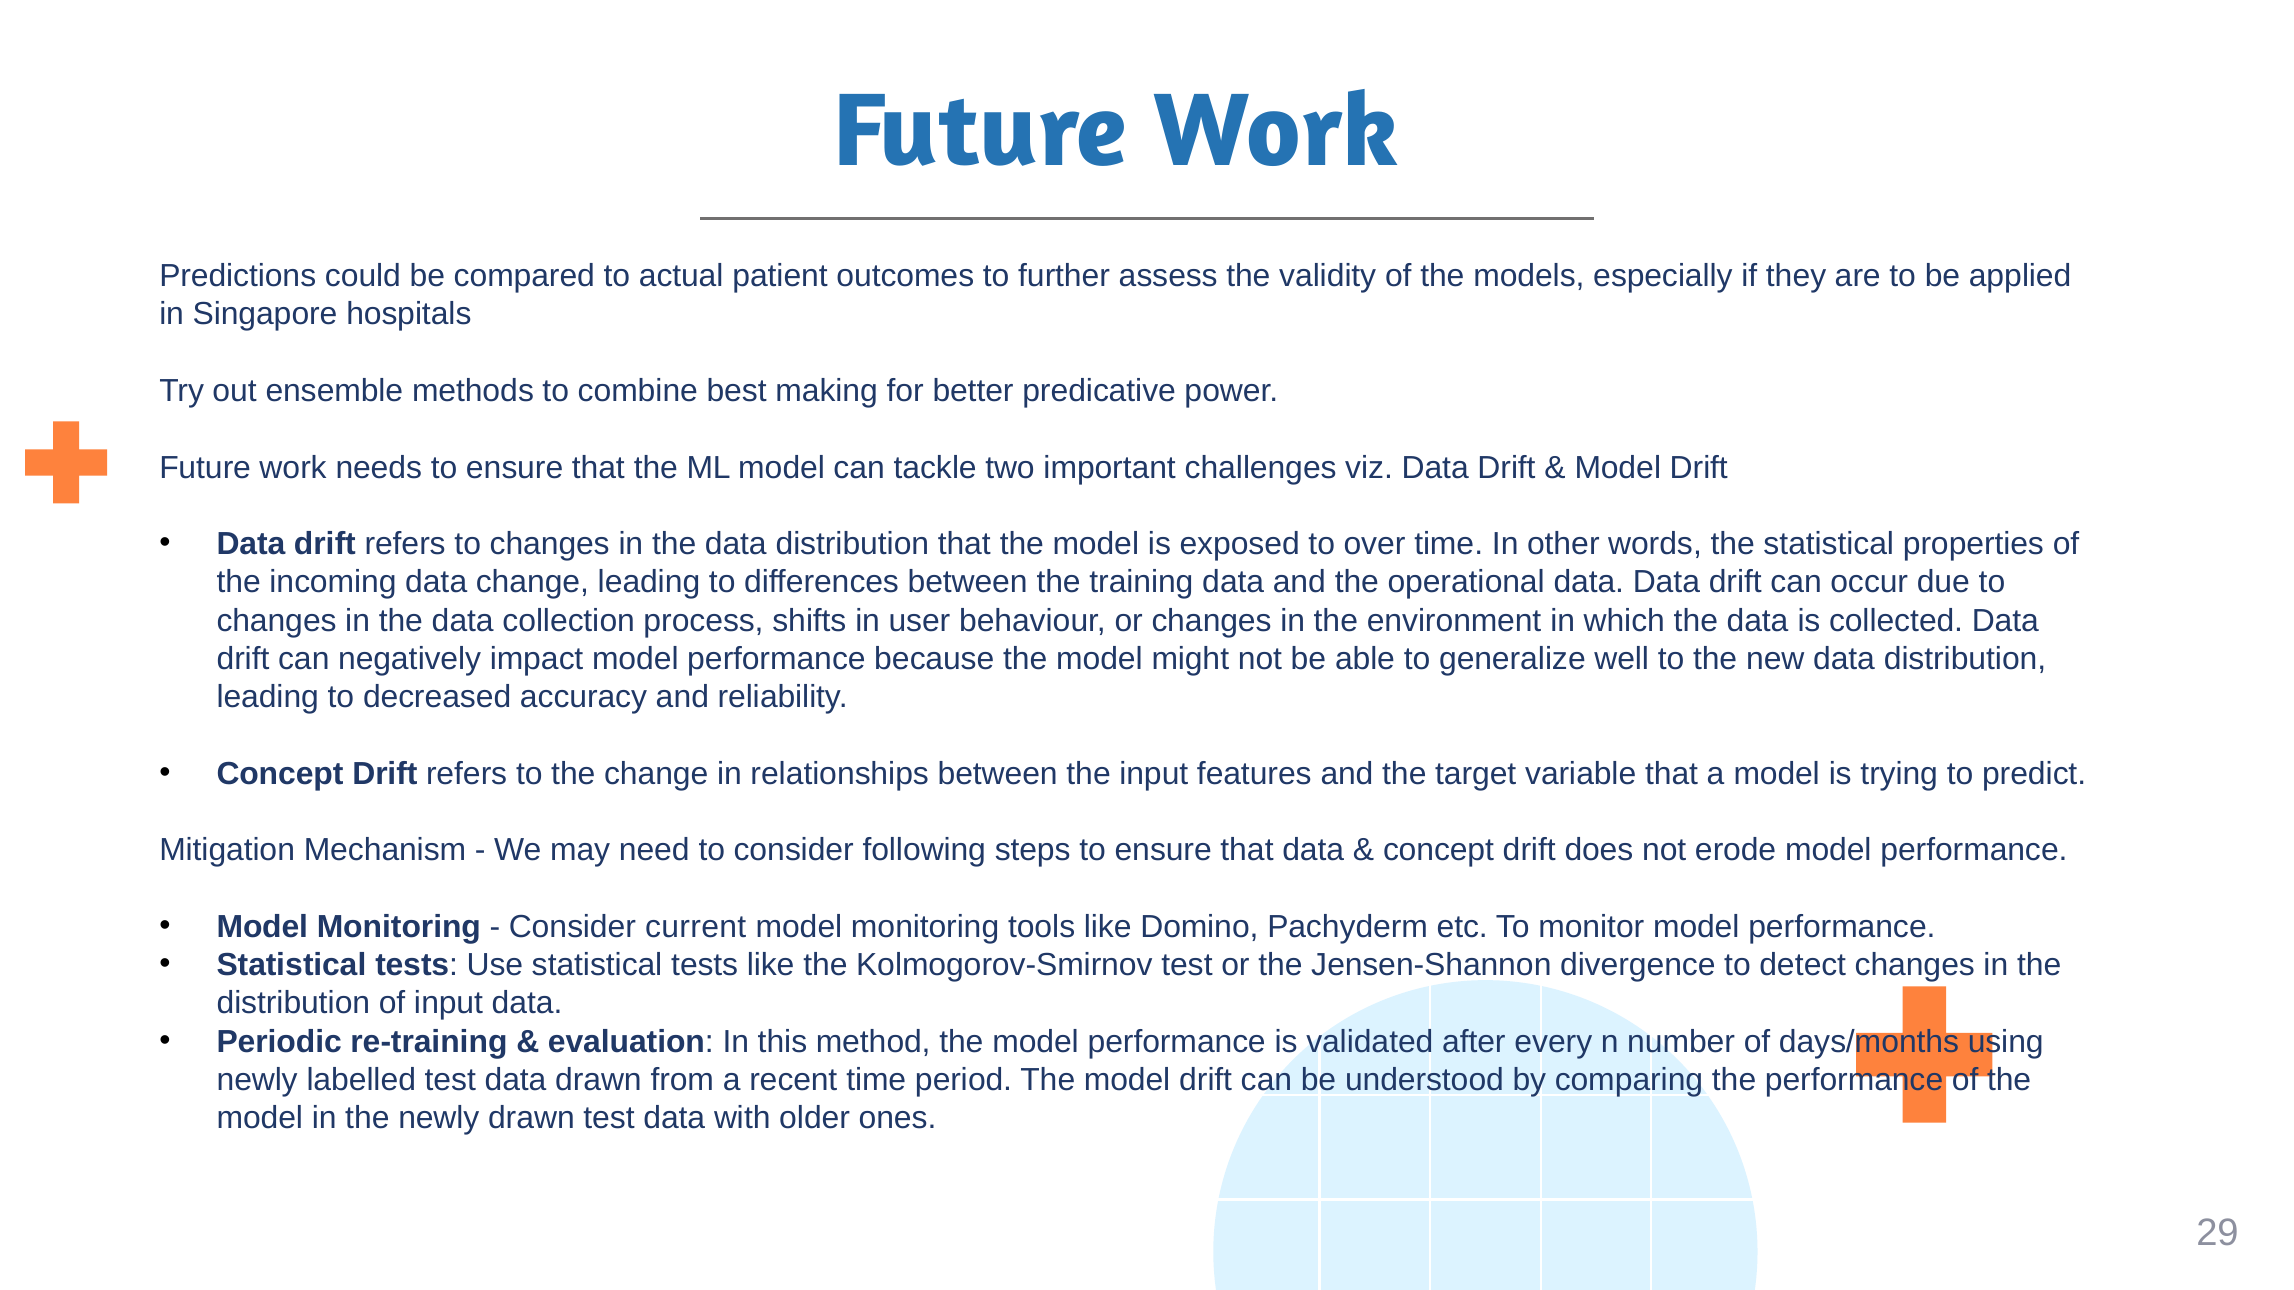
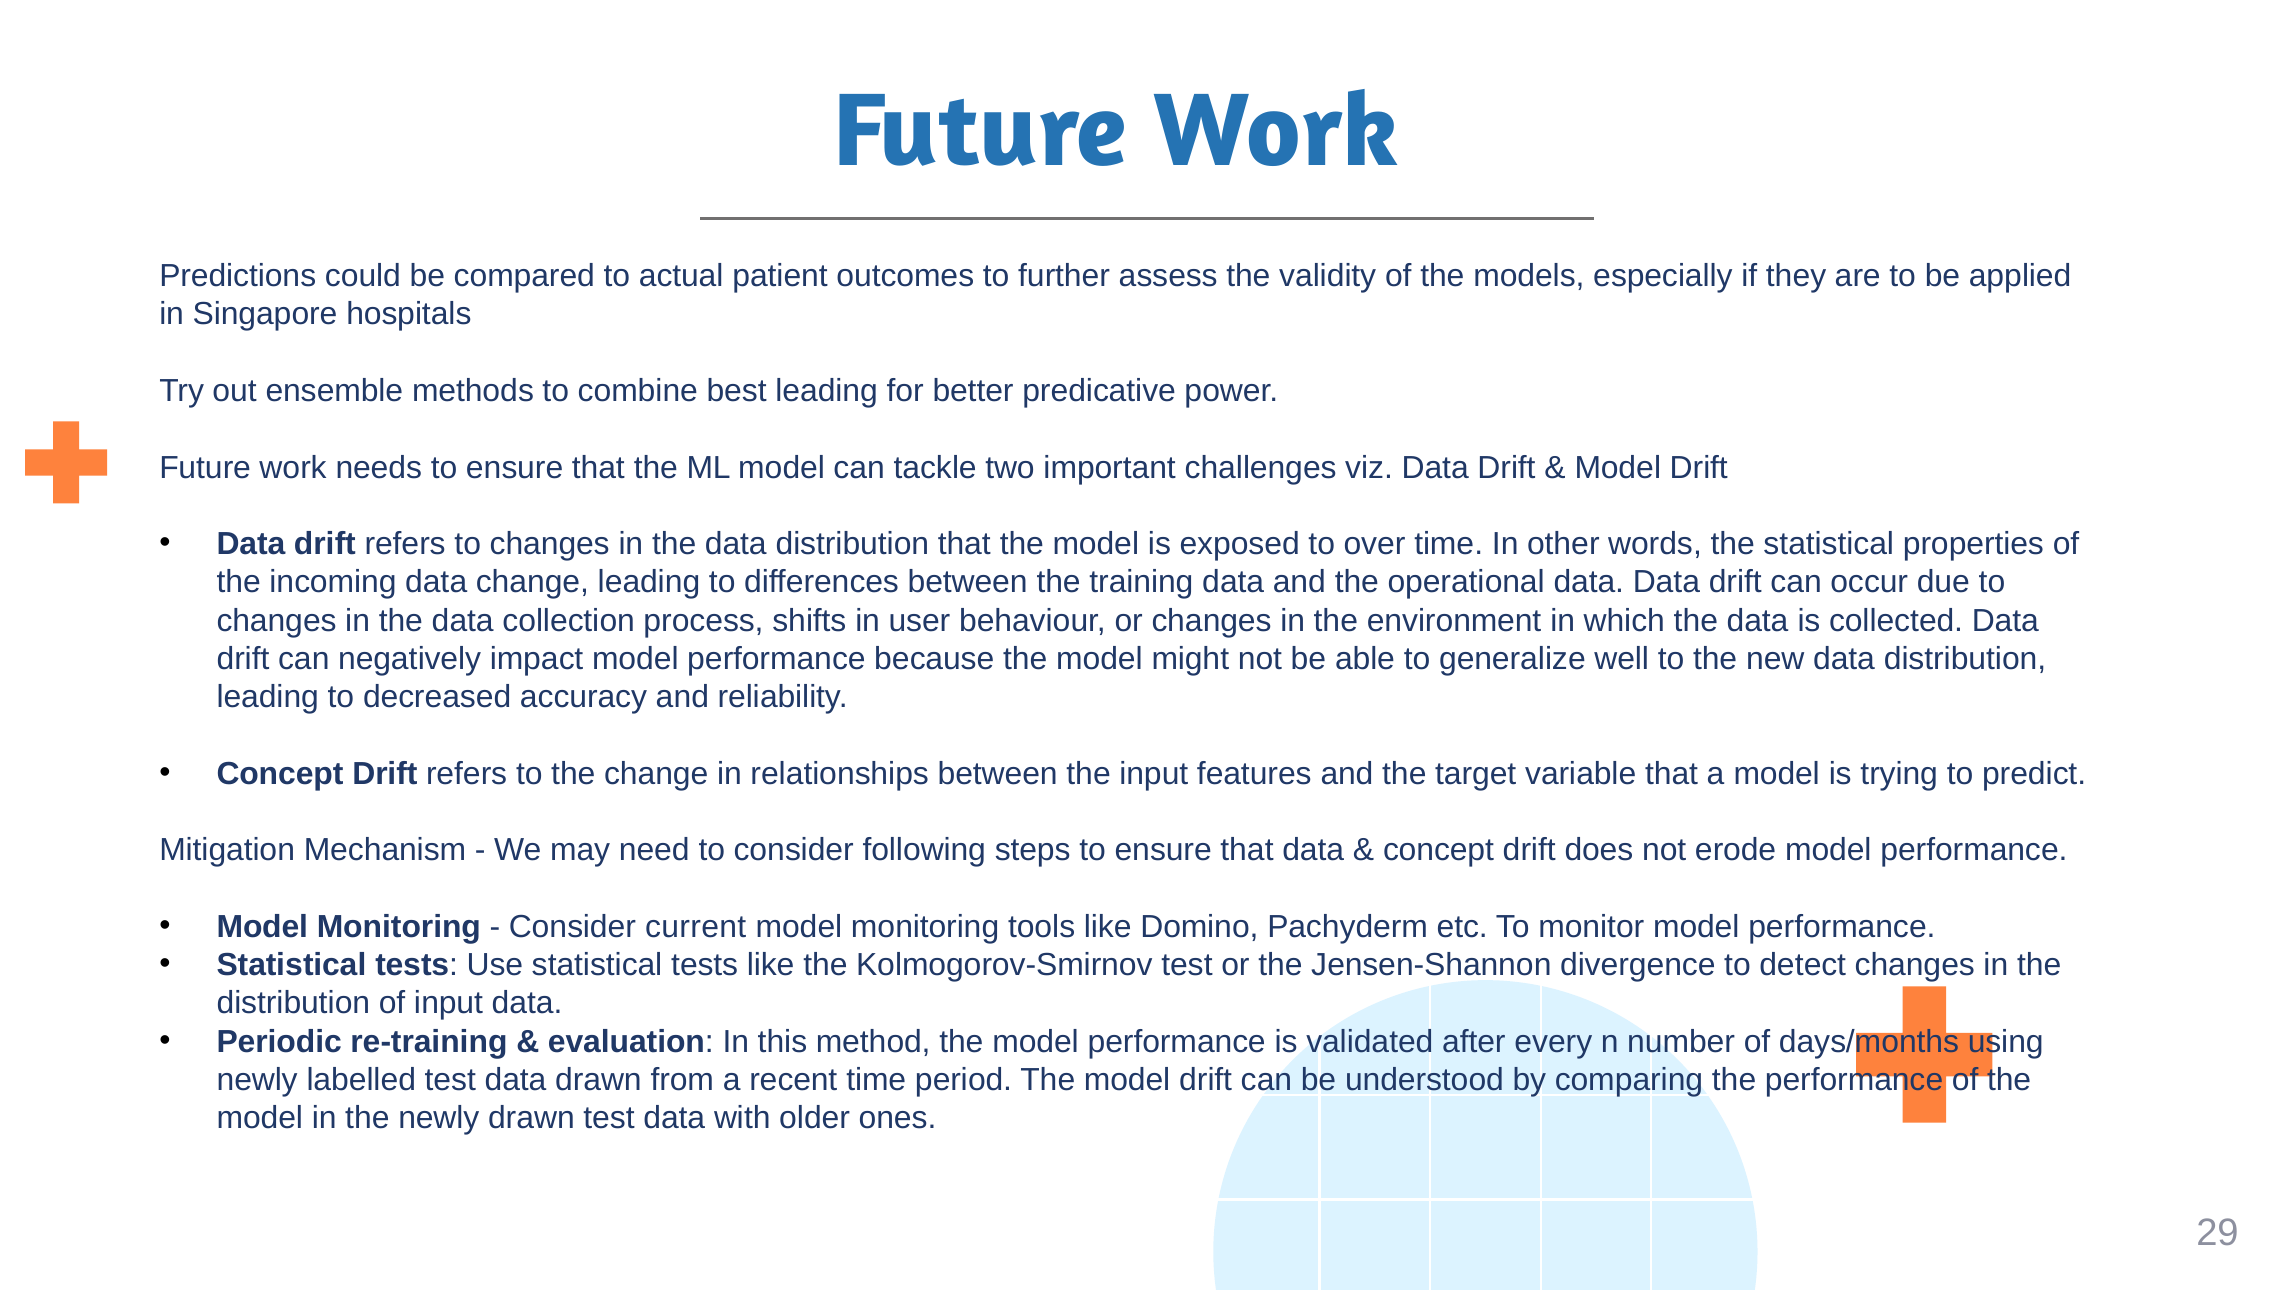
best making: making -> leading
